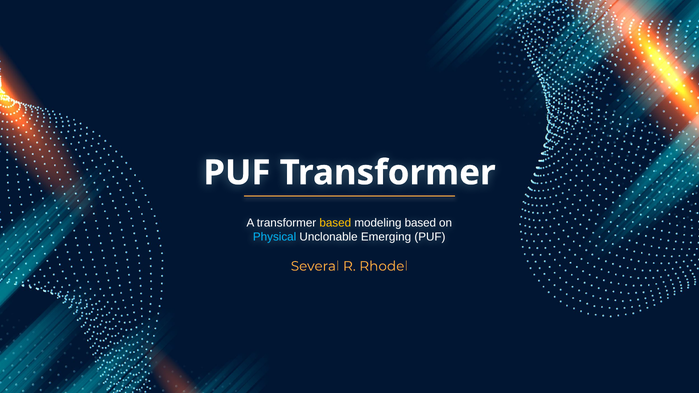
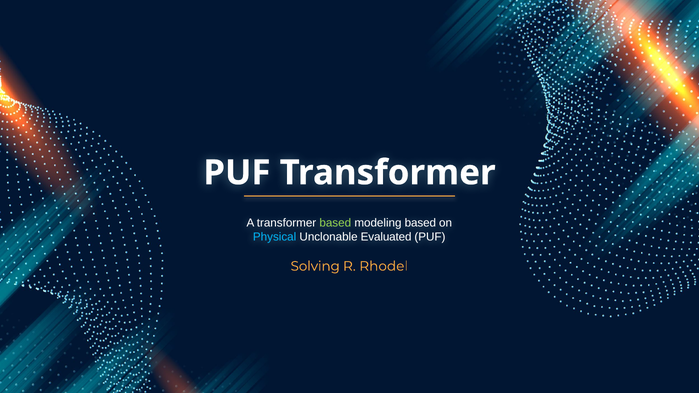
based at (335, 223) colour: yellow -> light green
Emerging: Emerging -> Evaluated
Several: Several -> Solving
